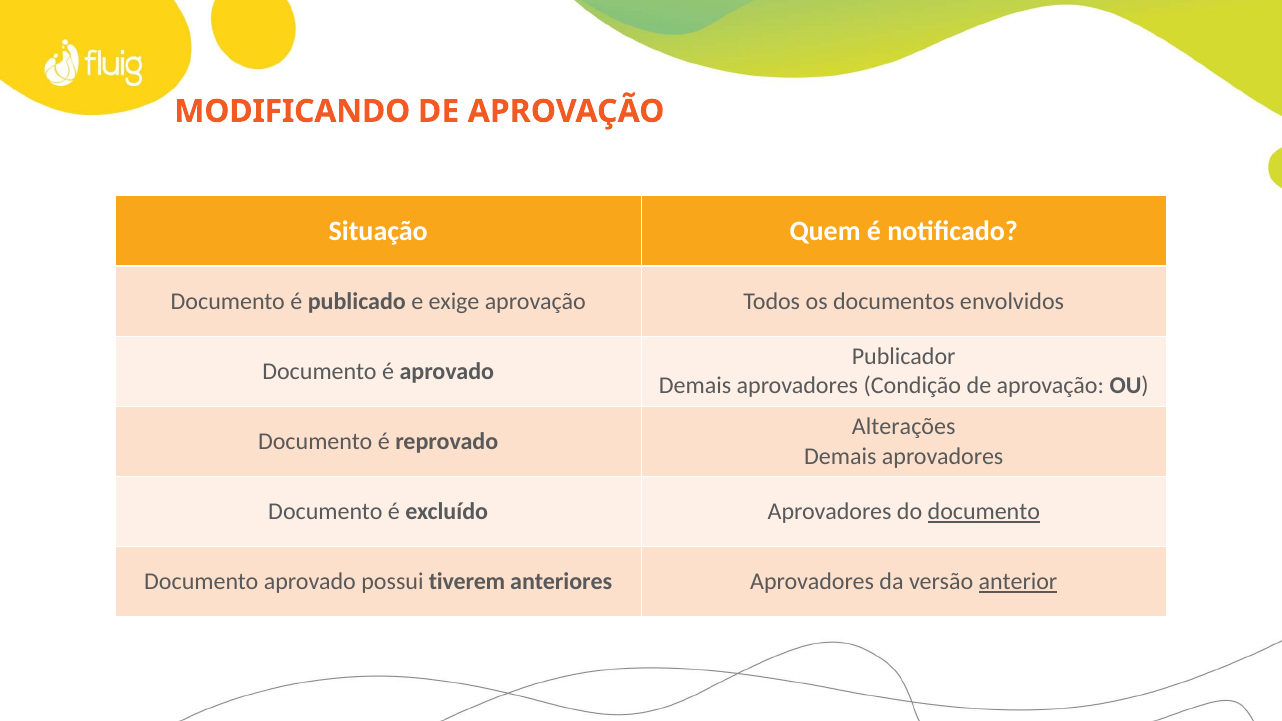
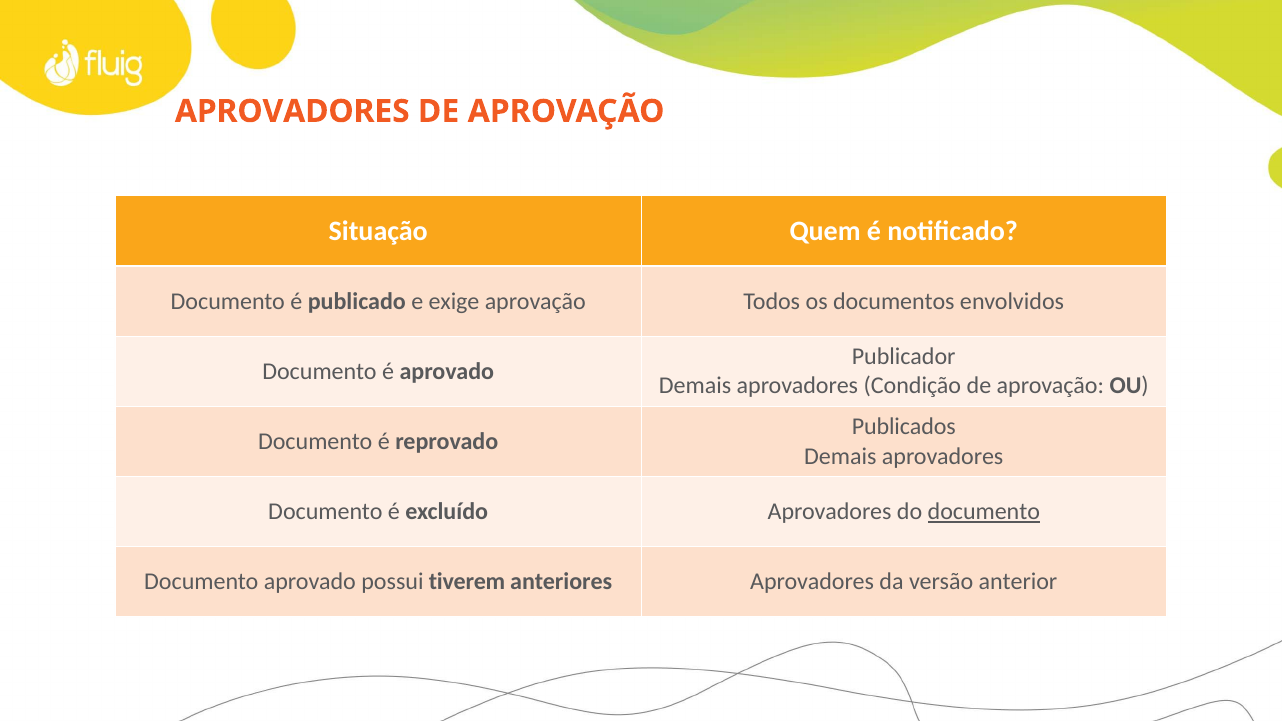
MODIFICANDO at (292, 111): MODIFICANDO -> APROVADORES
Alterações: Alterações -> Publicados
anterior underline: present -> none
